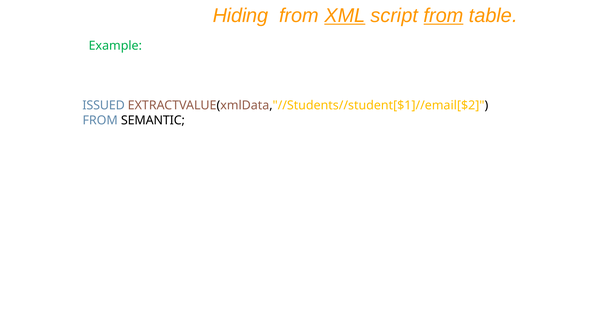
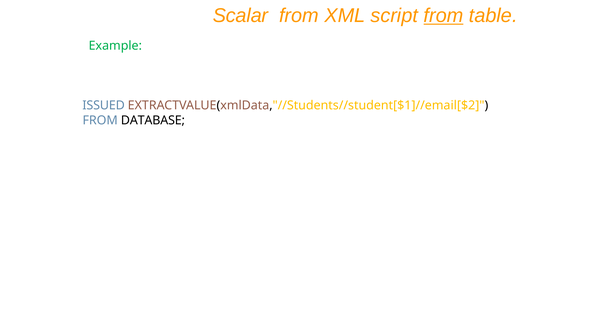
Hiding: Hiding -> Scalar
XML underline: present -> none
SEMANTIC: SEMANTIC -> DATABASE
